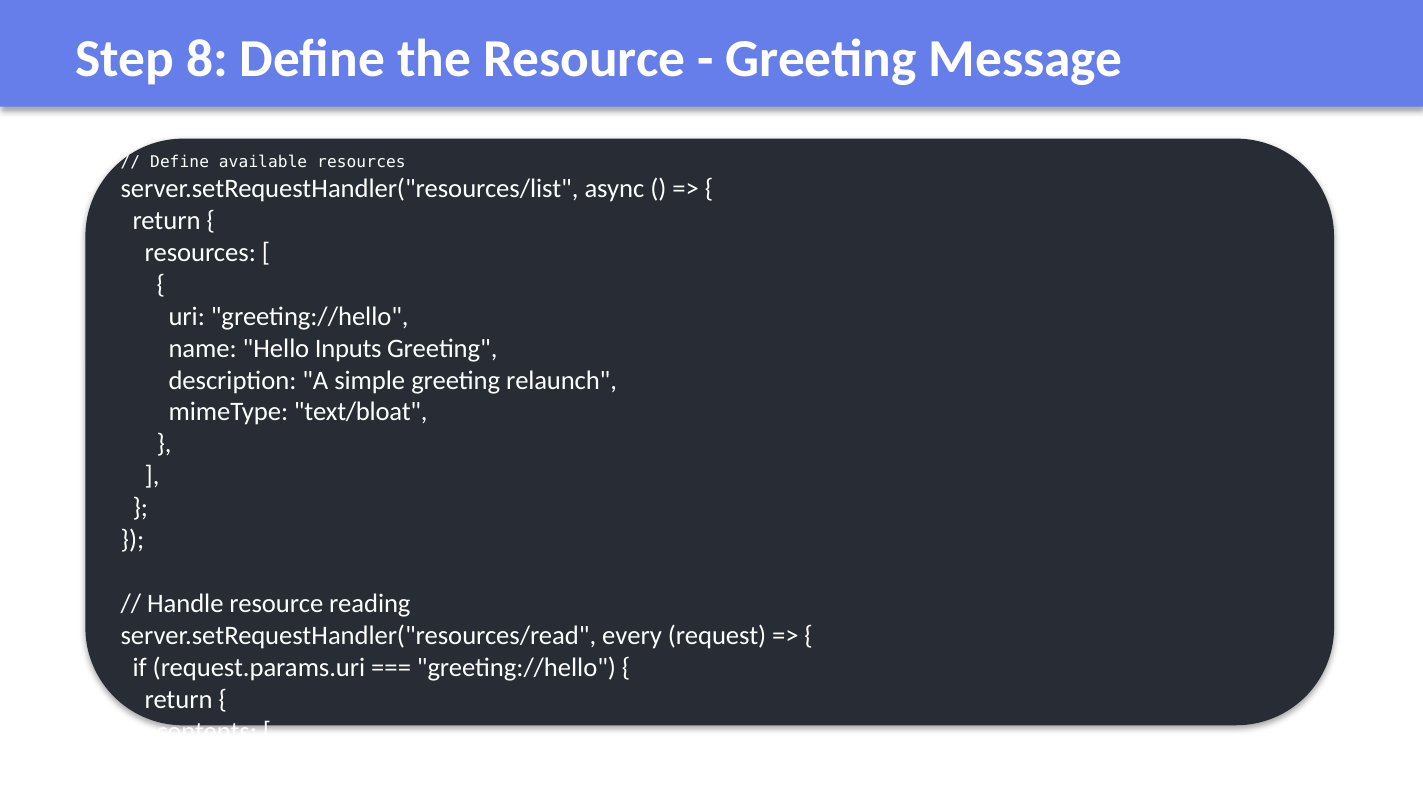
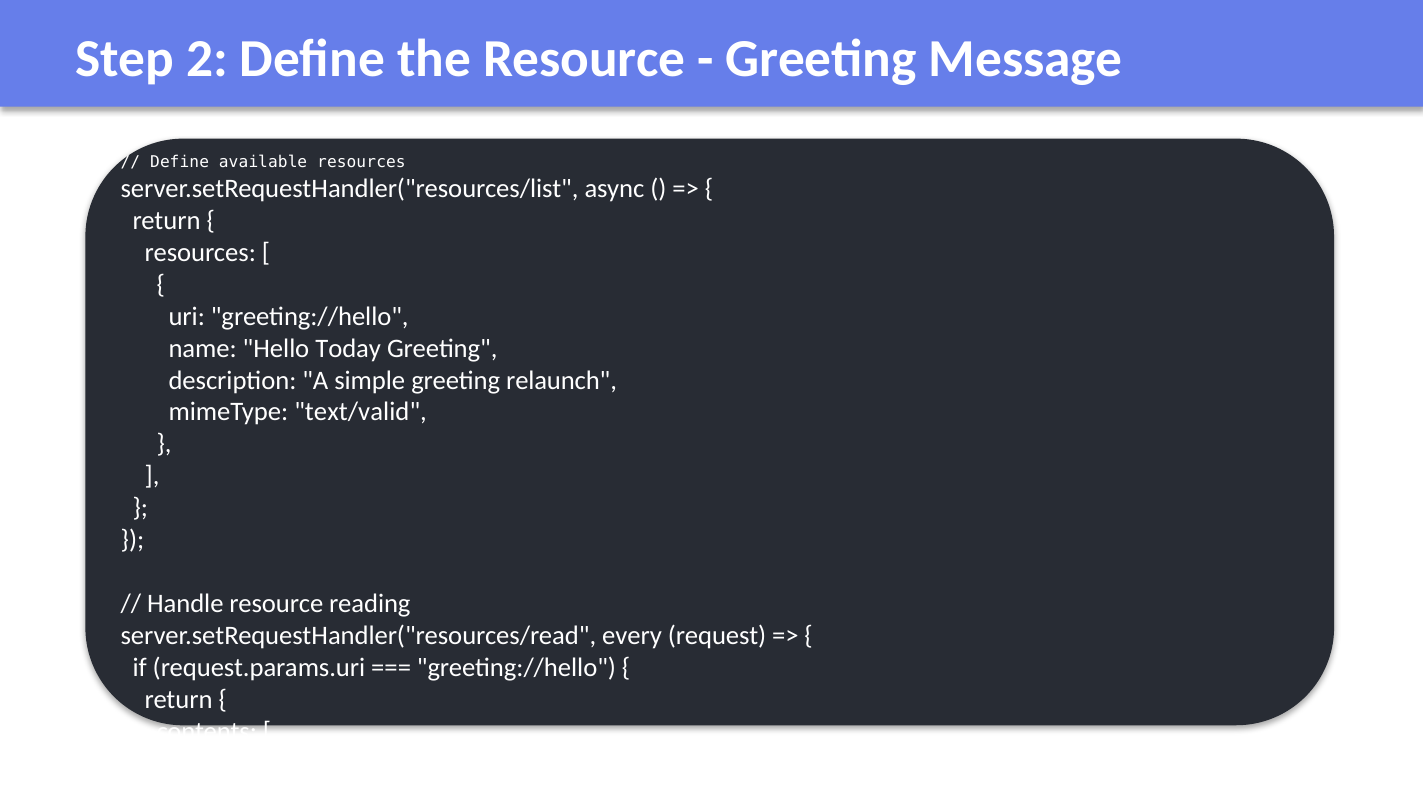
8: 8 -> 2
Inputs: Inputs -> Today
text/bloat: text/bloat -> text/valid
